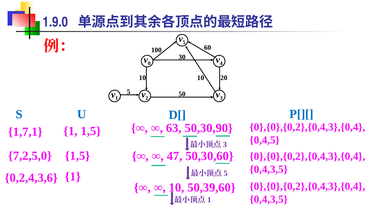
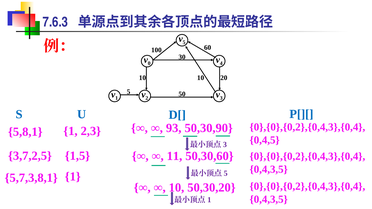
1.9.0: 1.9.0 -> 7.6.3
1,7,1: 1,7,1 -> 5,8,1
1 1,5: 1,5 -> 2,3
63: 63 -> 93
7,2,5,0: 7,2,5,0 -> 3,7,2,5
47: 47 -> 11
0,2,4,3,6: 0,2,4,3,6 -> 5,7,3,8,1
50,39,60: 50,39,60 -> 50,30,20
